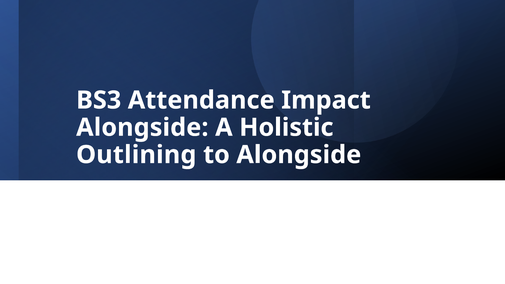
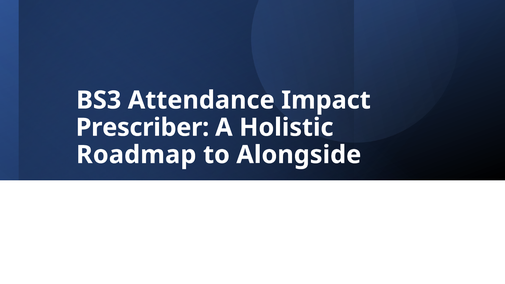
Alongside at (142, 128): Alongside -> Prescriber
Outlining: Outlining -> Roadmap
